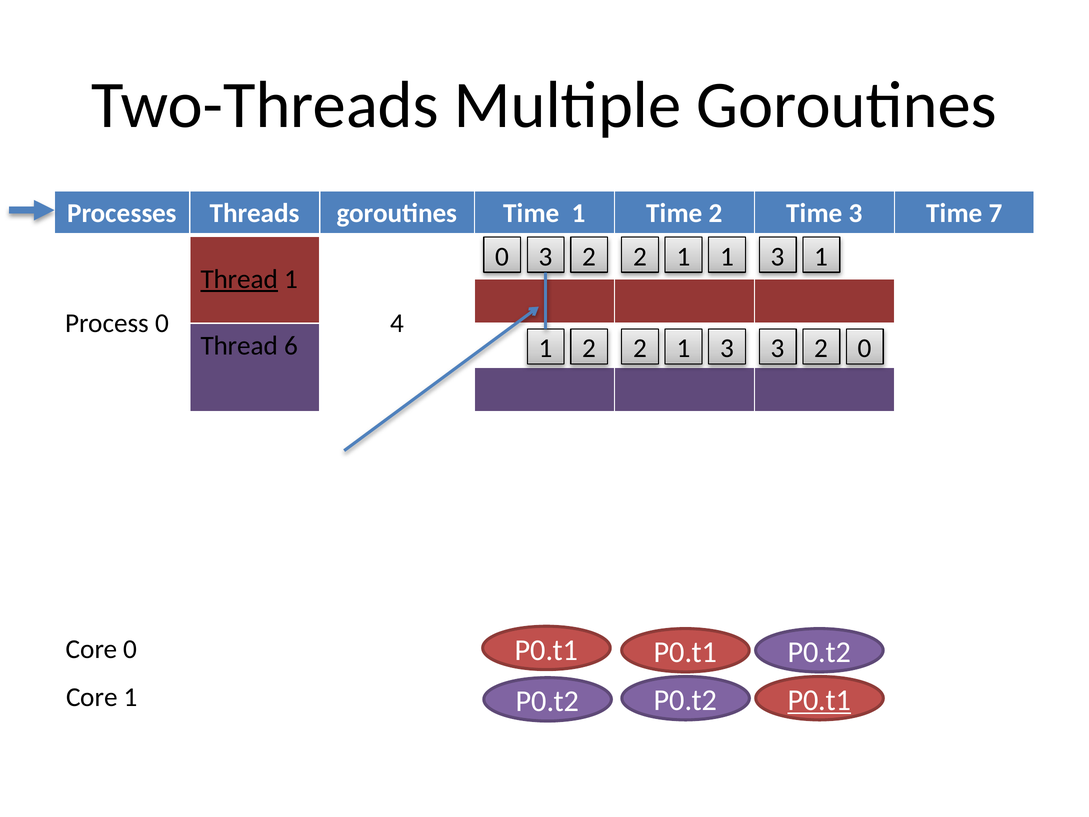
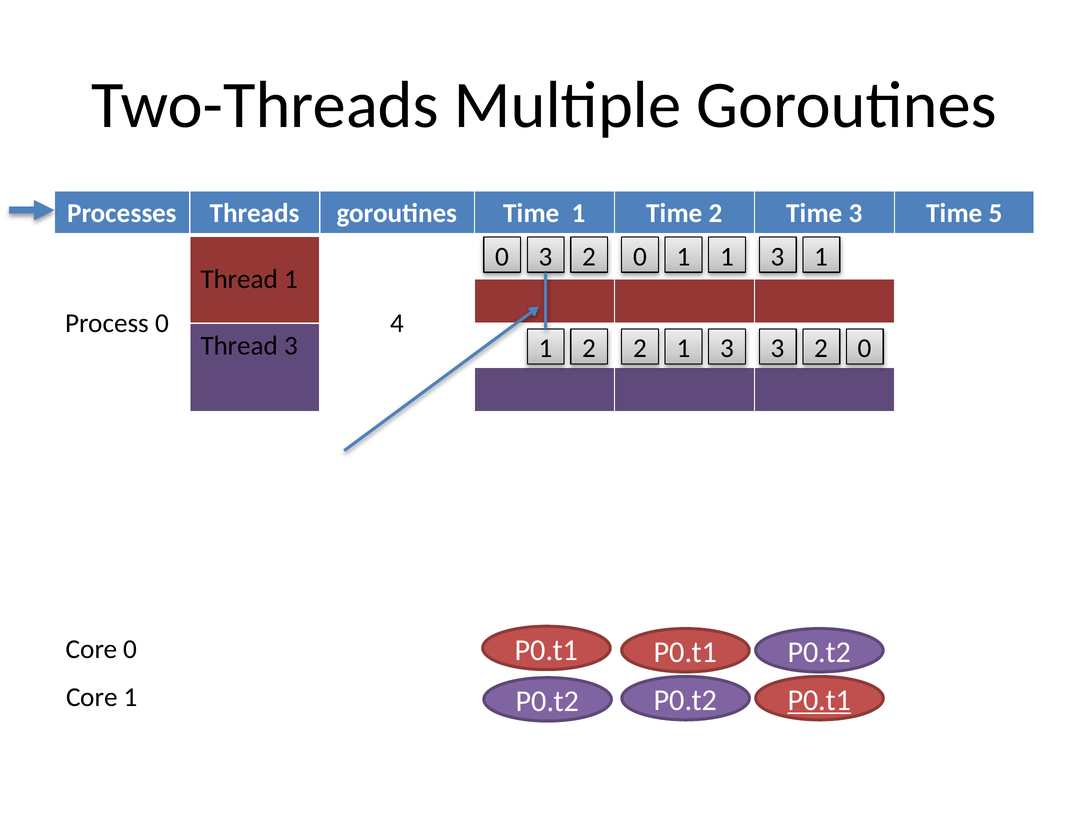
7: 7 -> 5
2 at (640, 257): 2 -> 0
Thread at (239, 279) underline: present -> none
Thread 6: 6 -> 3
